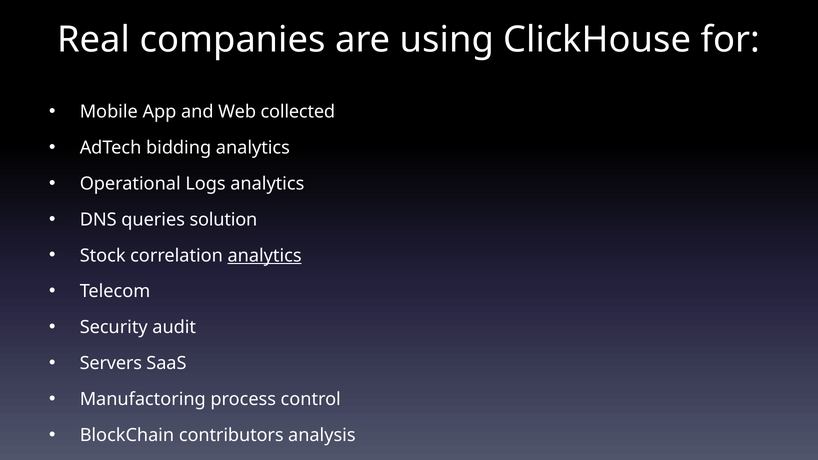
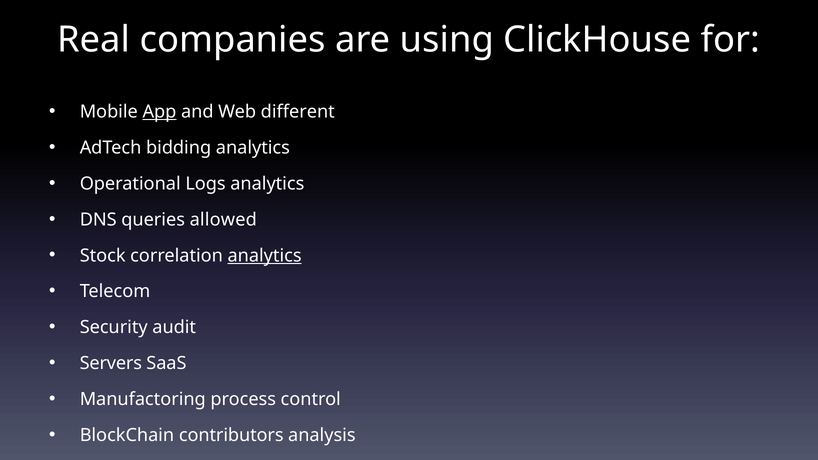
App underline: none -> present
collected: collected -> different
solution: solution -> allowed
